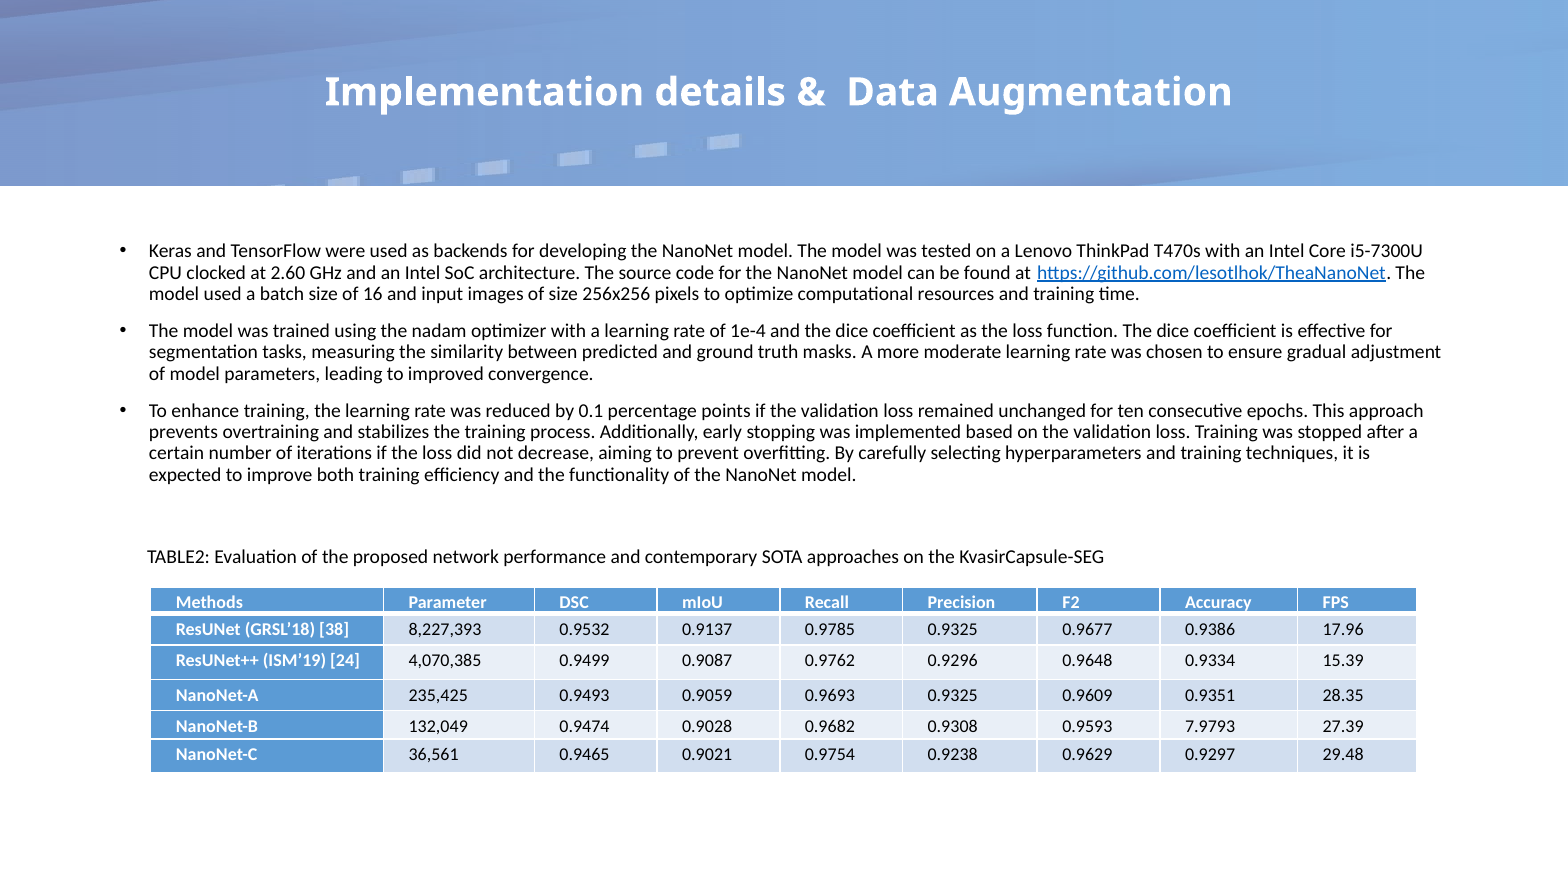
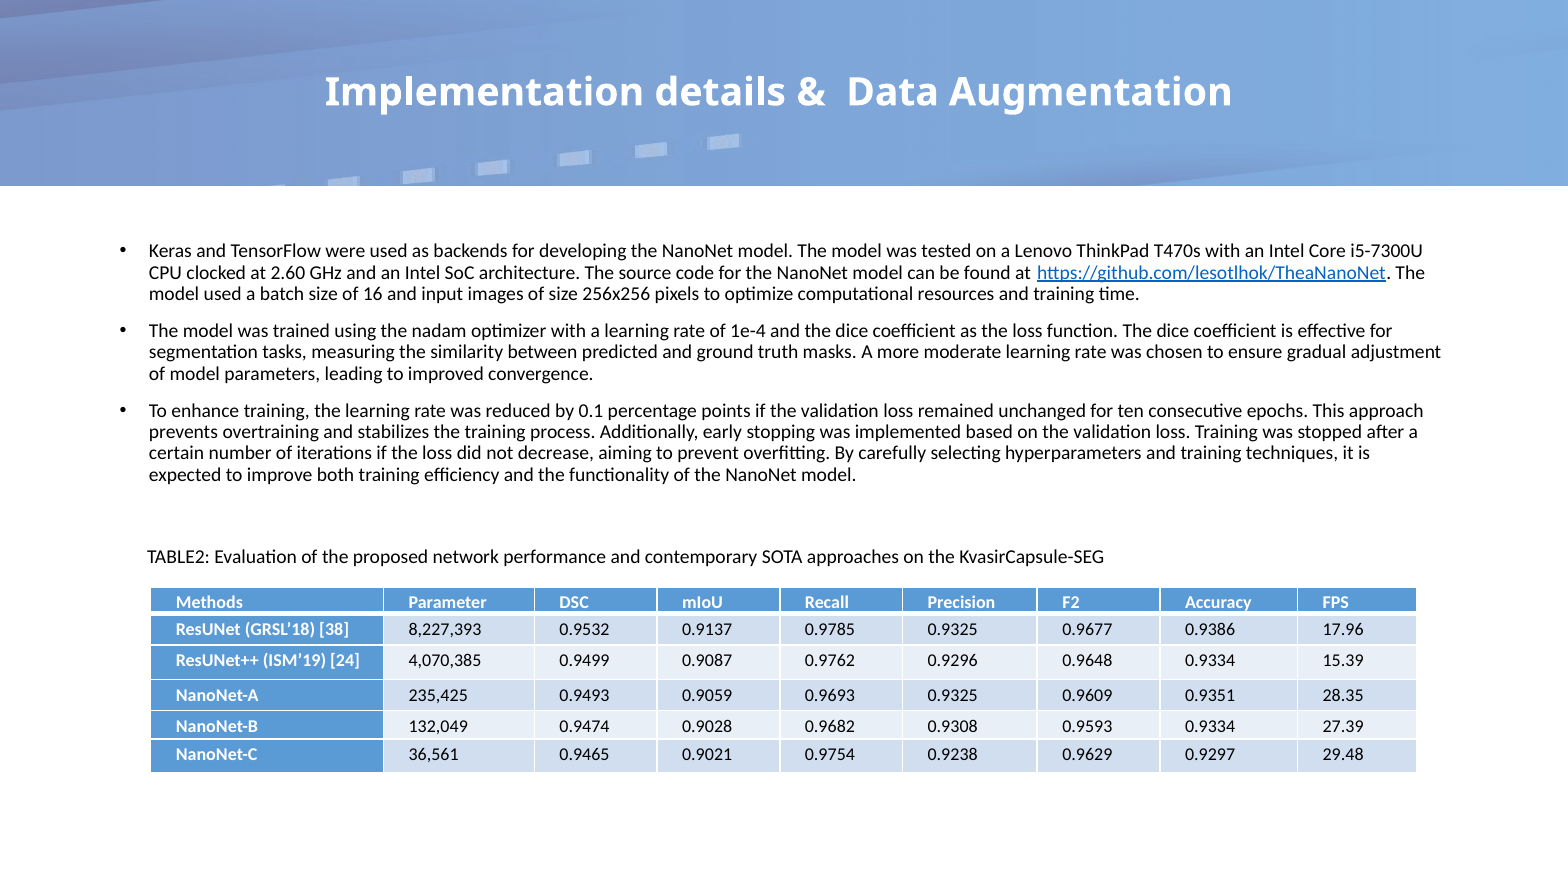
0.9593 7.9793: 7.9793 -> 0.9334
